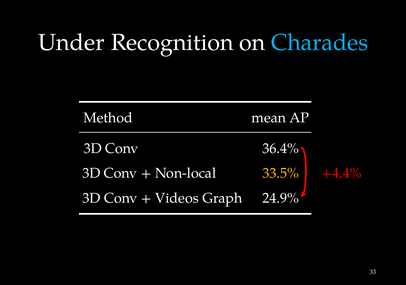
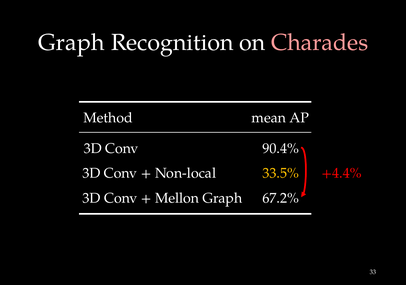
Under at (71, 42): Under -> Graph
Charades colour: light blue -> pink
36.4%: 36.4% -> 90.4%
Videos: Videos -> Mellon
24.9%: 24.9% -> 67.2%
